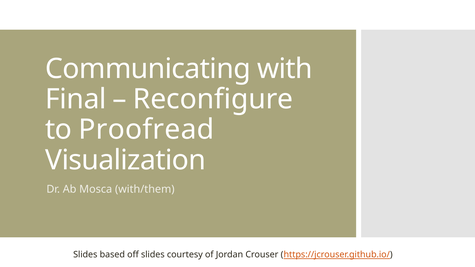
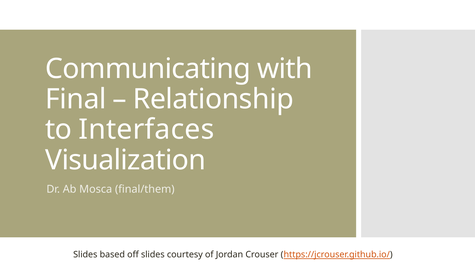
Reconfigure: Reconfigure -> Relationship
Proofread: Proofread -> Interfaces
with/them: with/them -> final/them
